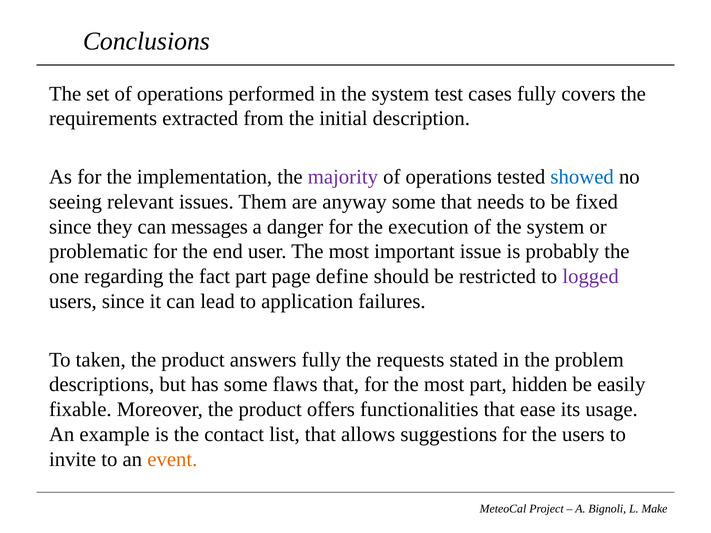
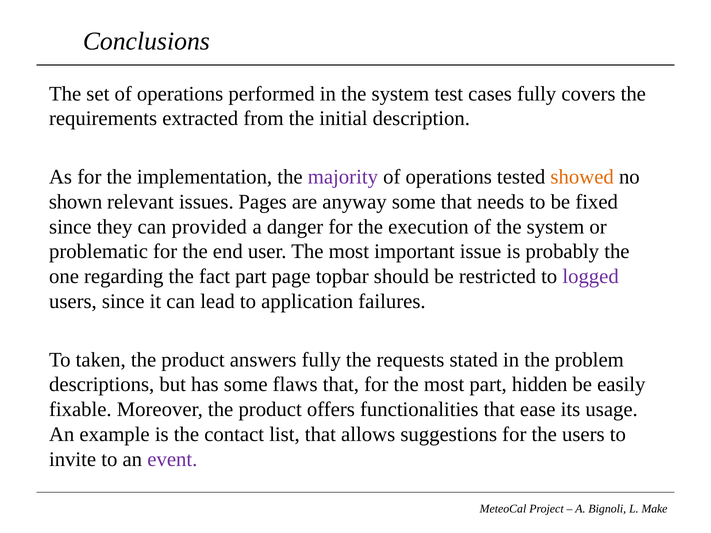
showed colour: blue -> orange
seeing: seeing -> shown
Them: Them -> Pages
messages: messages -> provided
define: define -> topbar
event colour: orange -> purple
